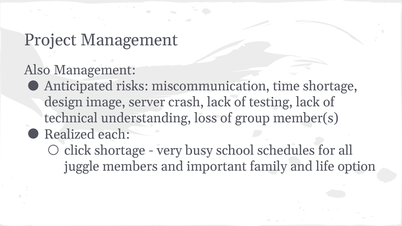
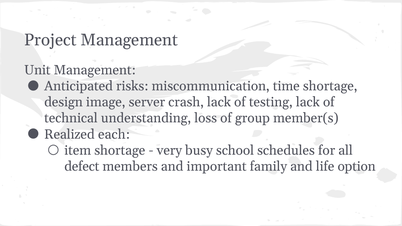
Also: Also -> Unit
click: click -> item
juggle: juggle -> defect
